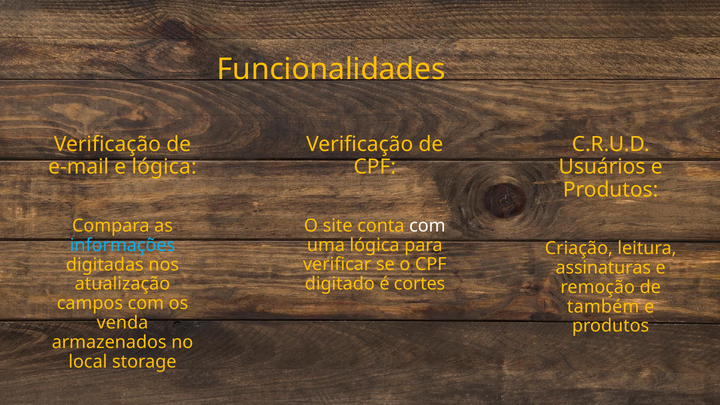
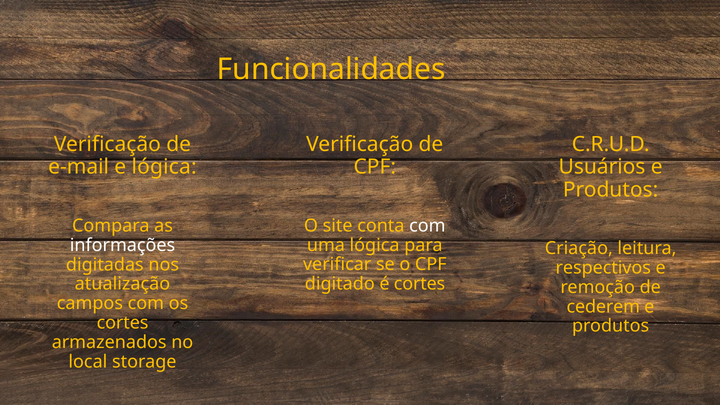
informações colour: light blue -> white
assinaturas: assinaturas -> respectivos
também: também -> cederem
venda at (122, 323): venda -> cortes
